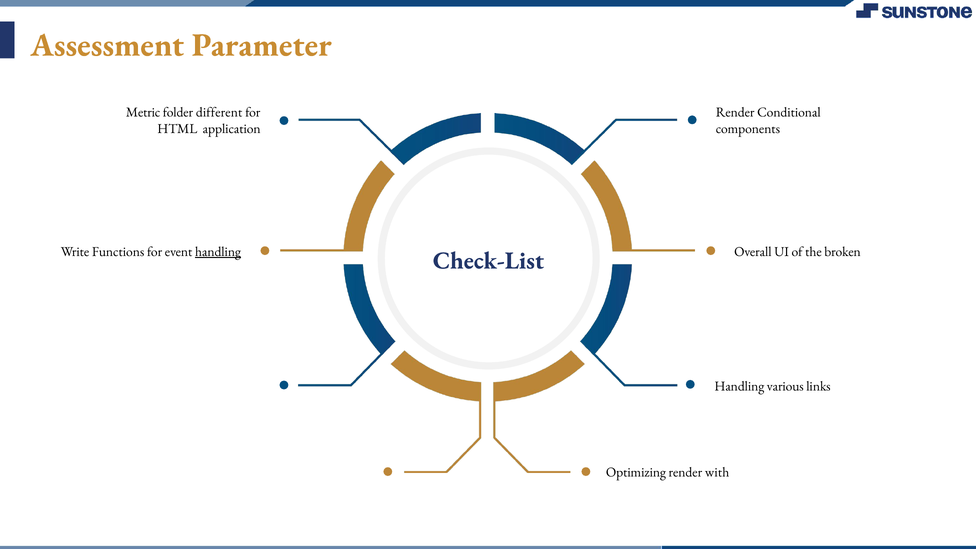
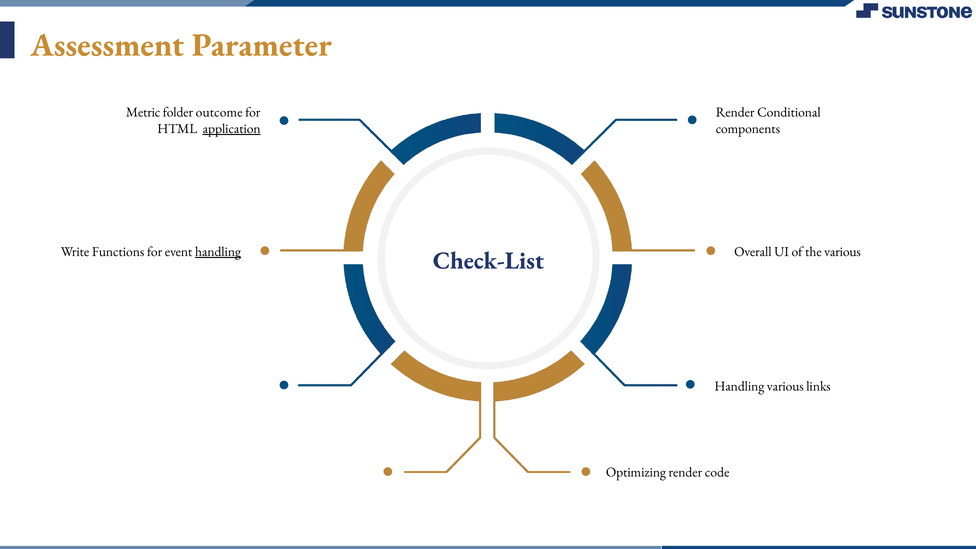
different: different -> outcome
application underline: none -> present
the broken: broken -> various
with: with -> code
